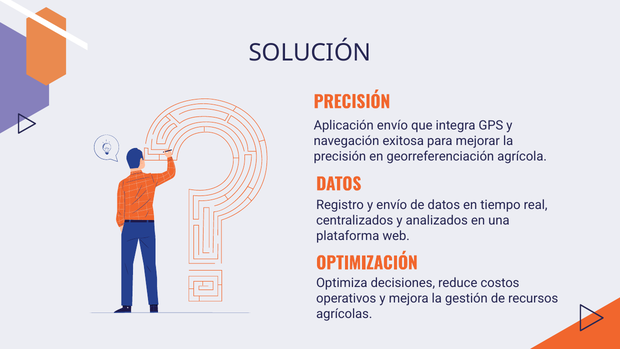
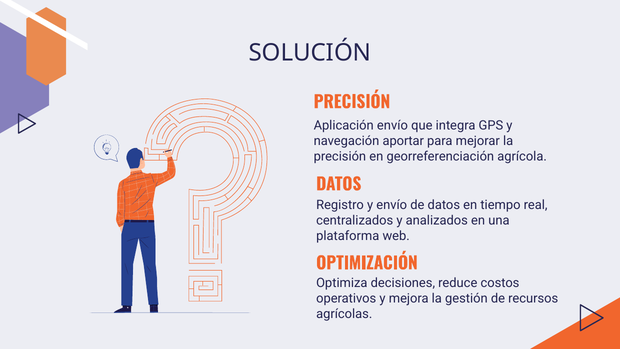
exitosa: exitosa -> aportar
